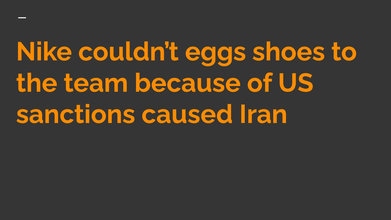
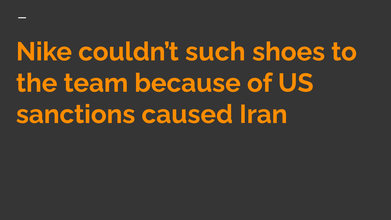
eggs: eggs -> such
